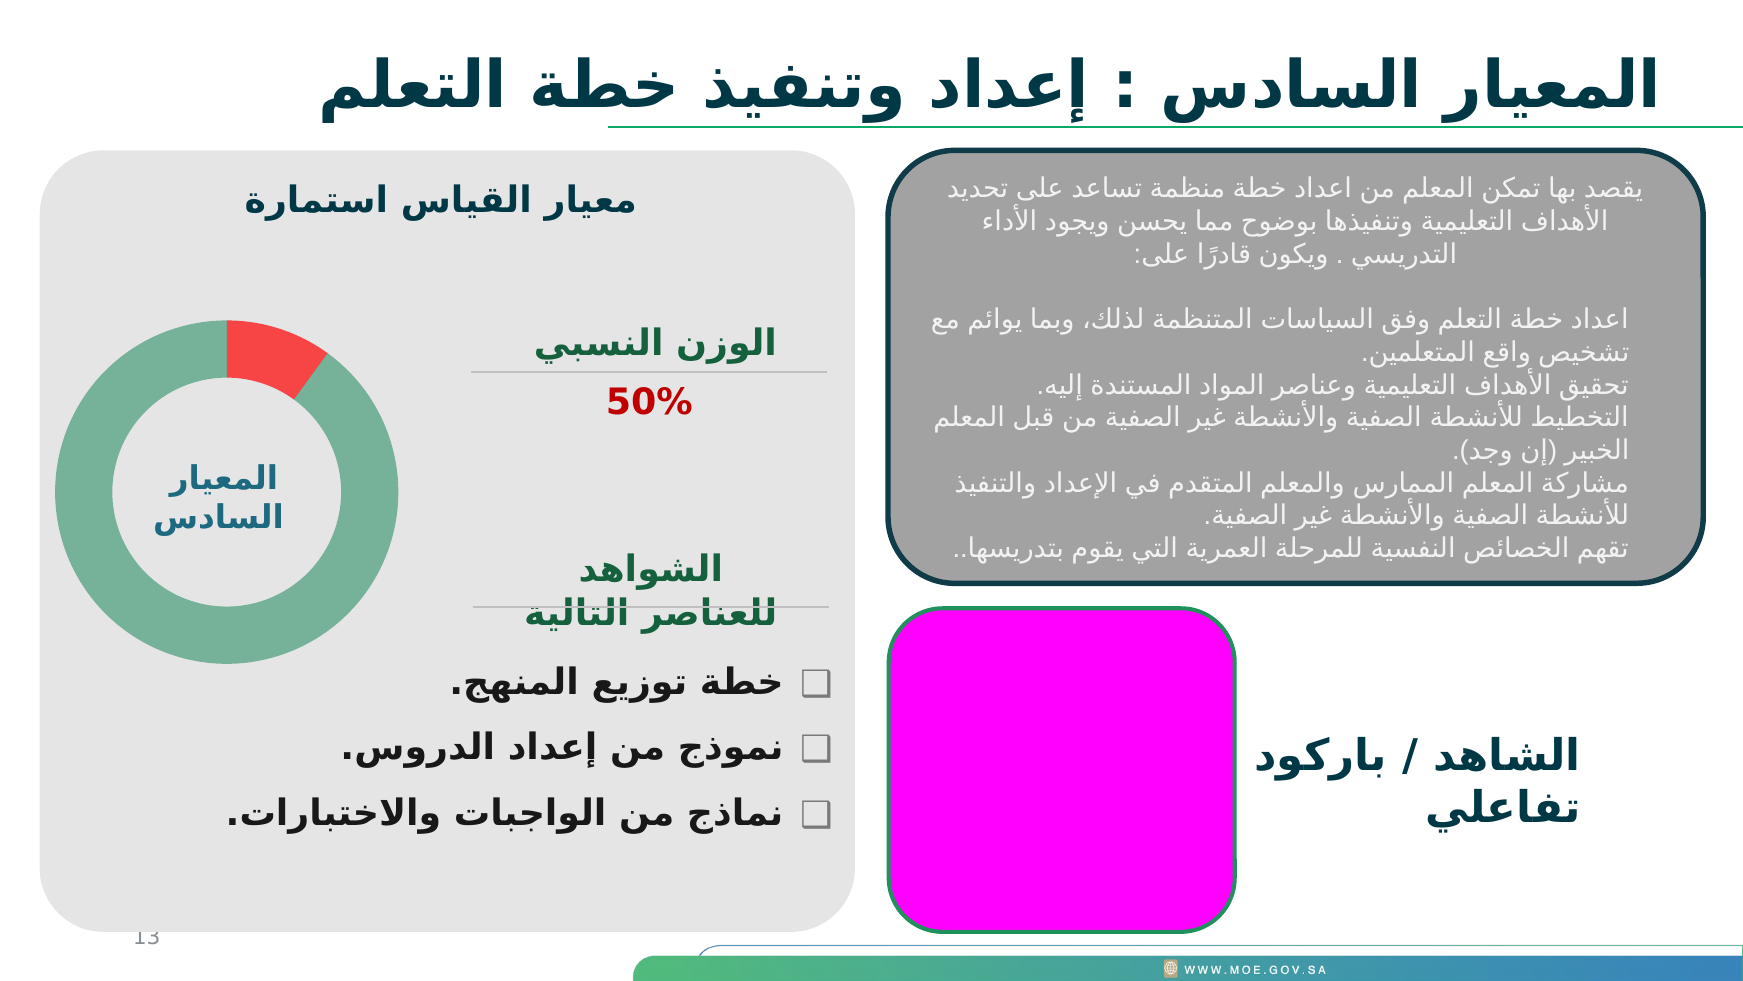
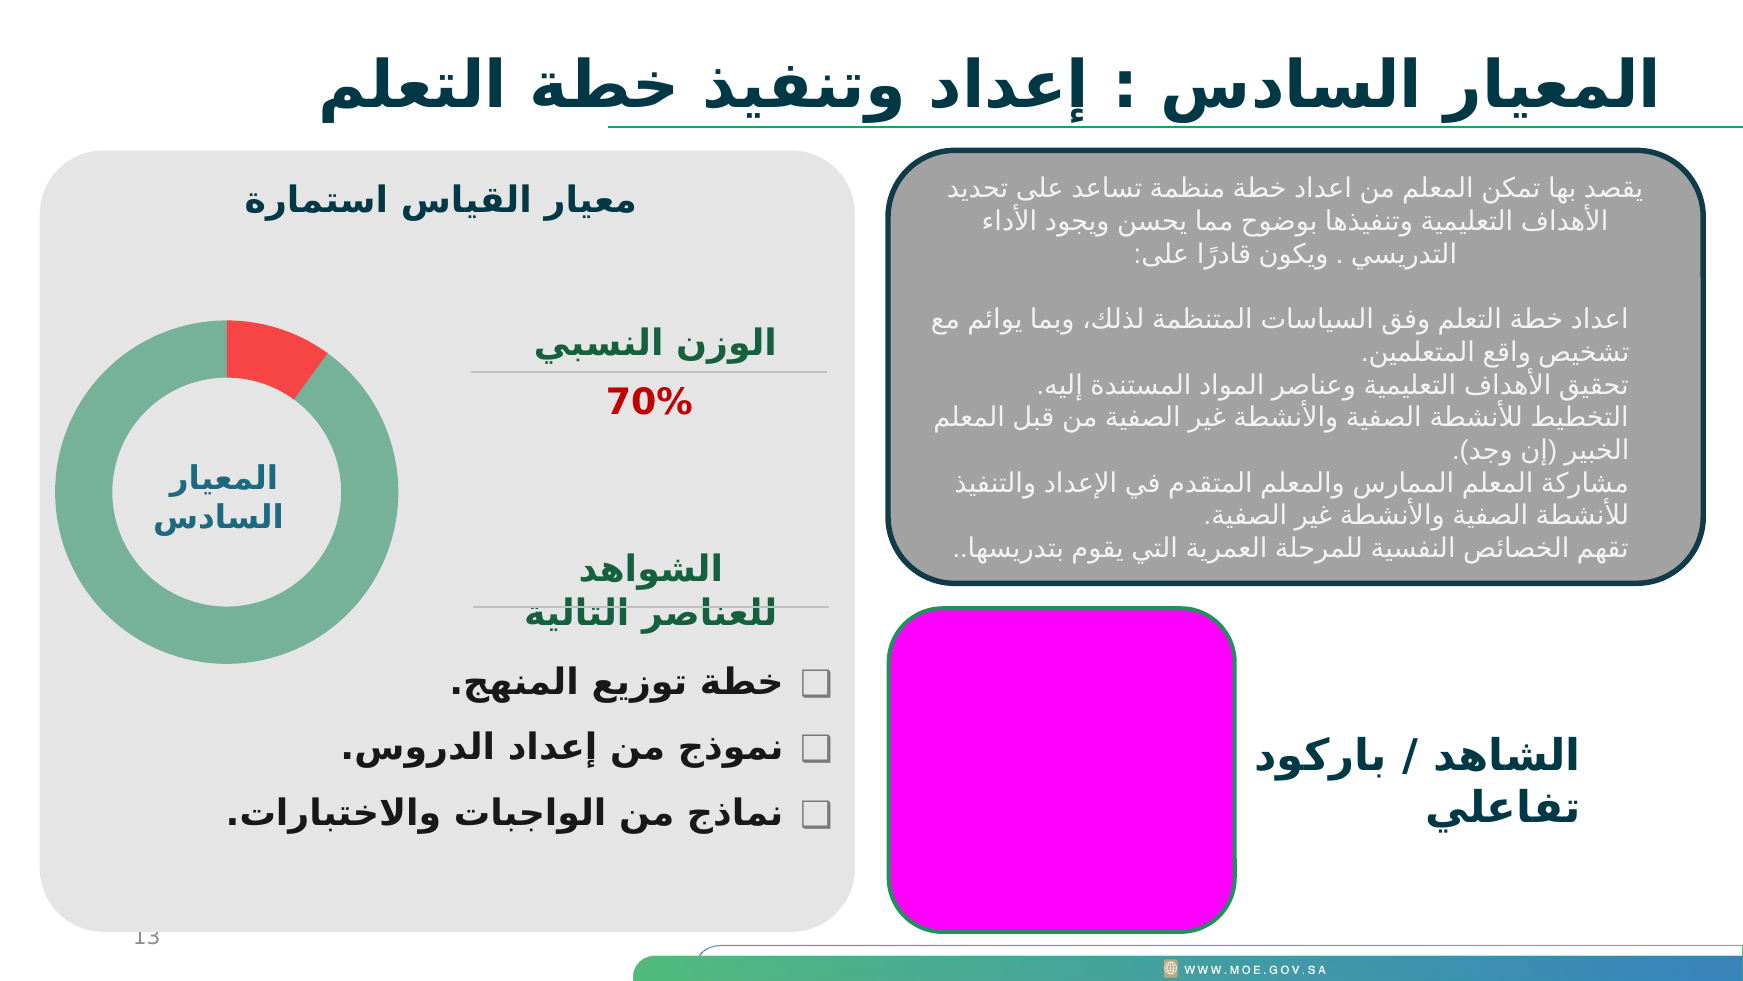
50%: 50% -> 70%
